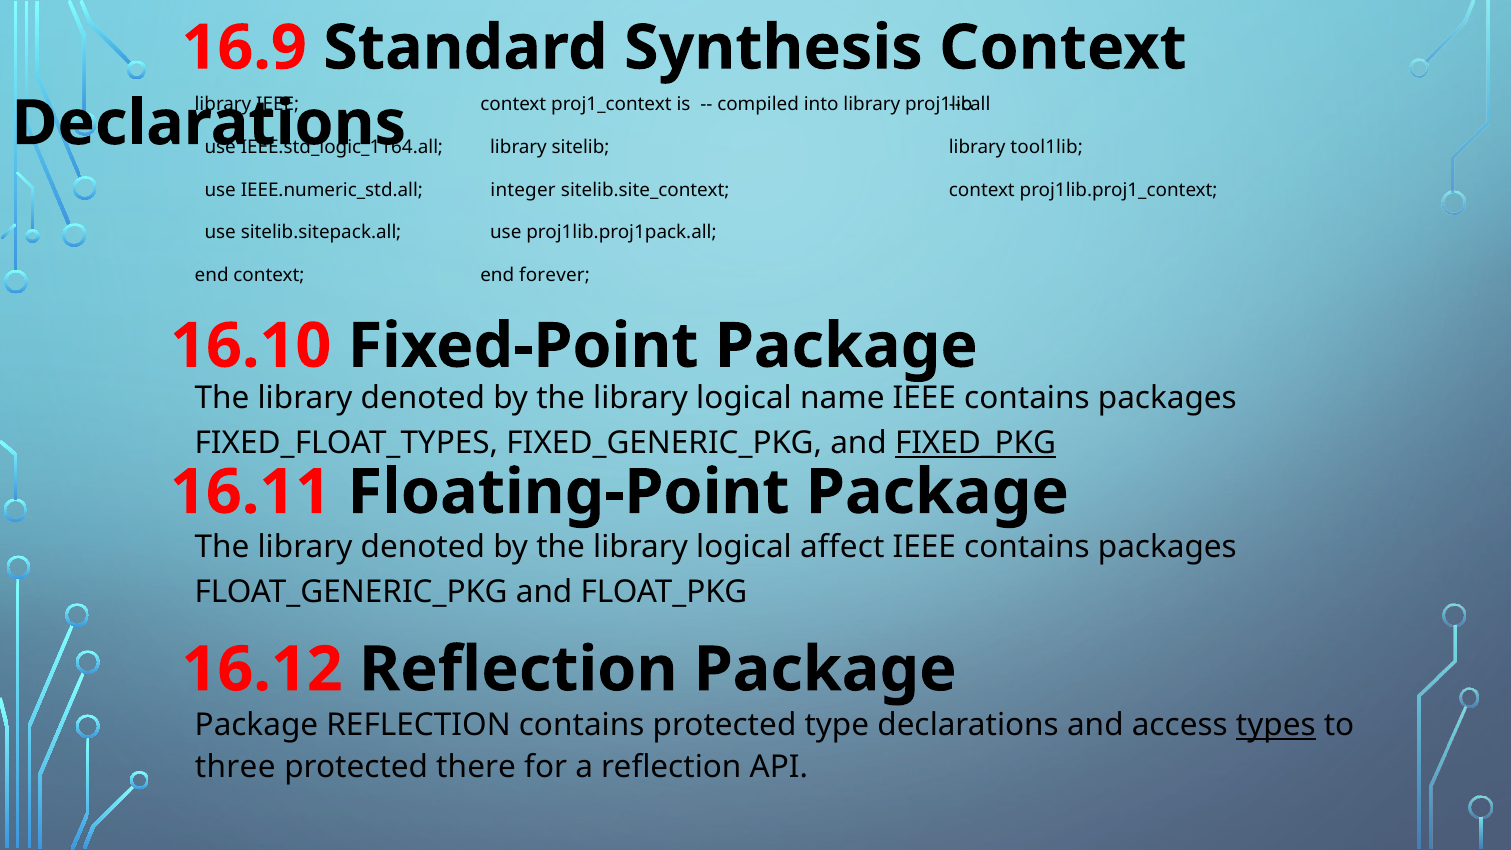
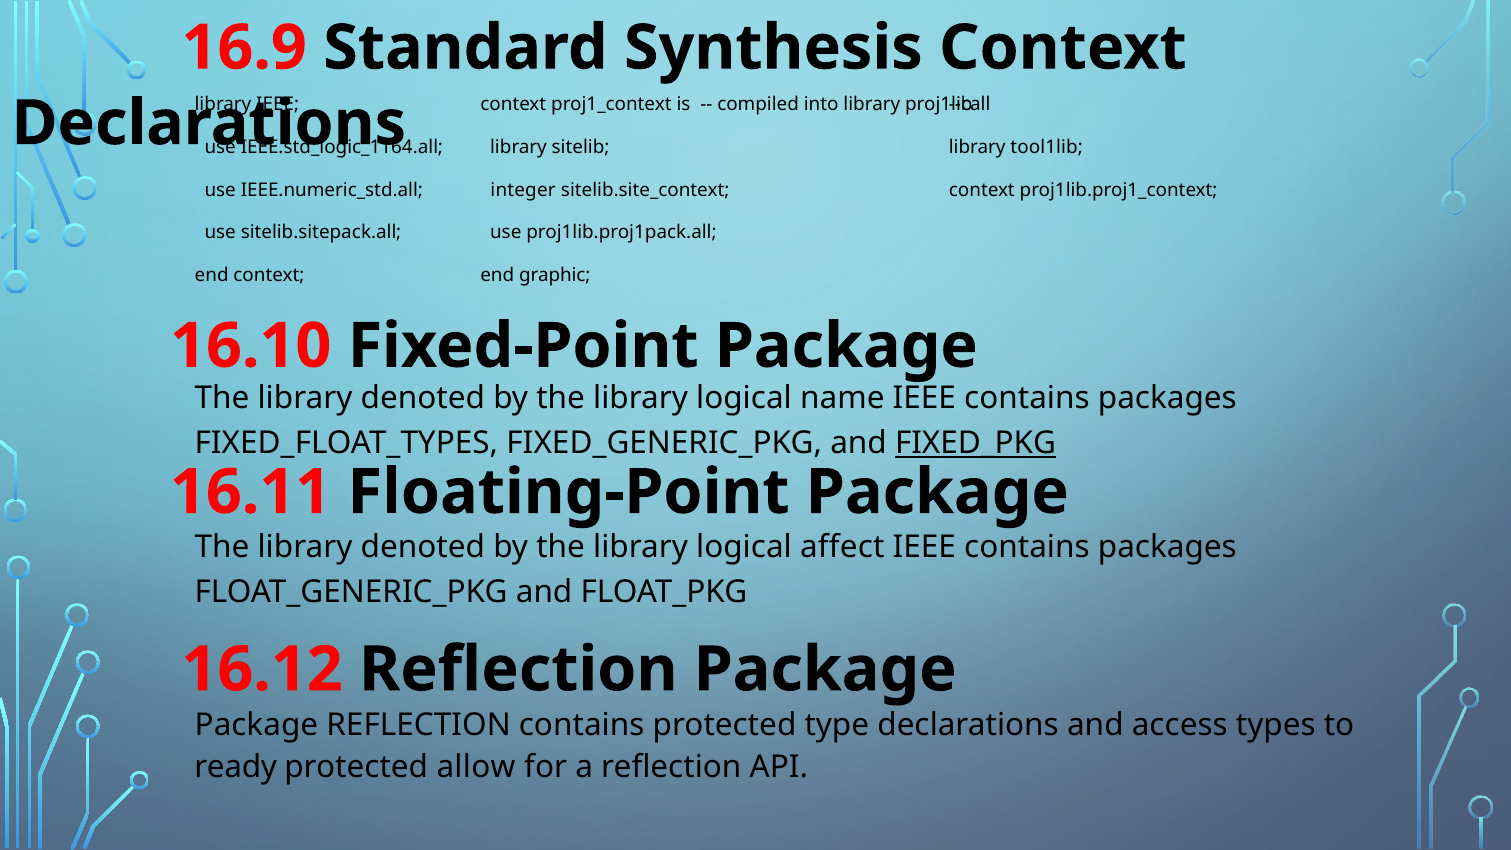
forever: forever -> graphic
types underline: present -> none
three: three -> ready
there: there -> allow
